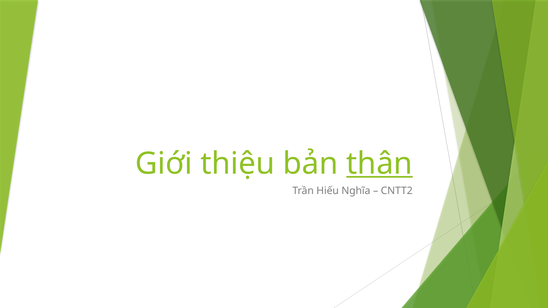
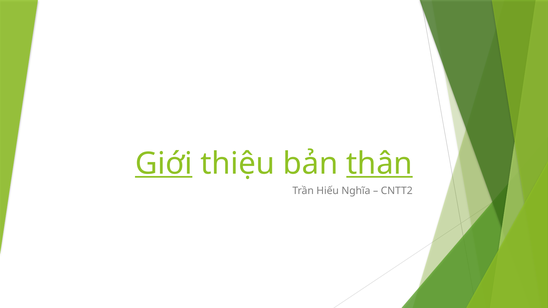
Giới underline: none -> present
